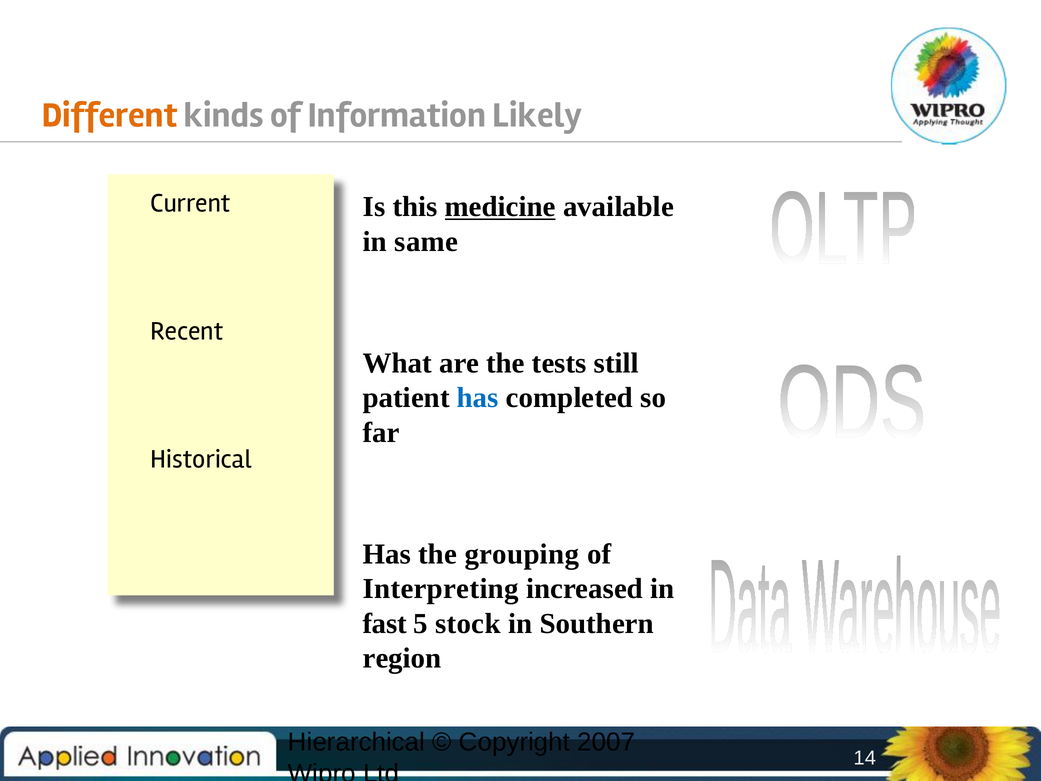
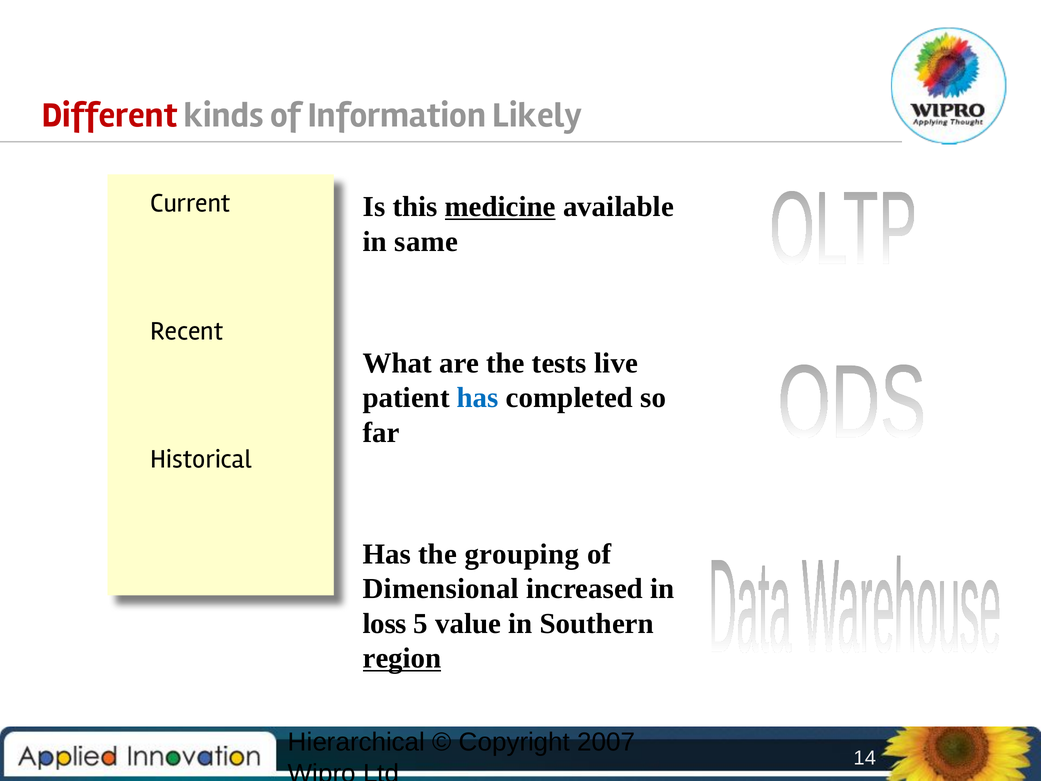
Different colour: orange -> red
still: still -> live
Interpreting: Interpreting -> Dimensional
fast: fast -> loss
stock: stock -> value
region underline: none -> present
